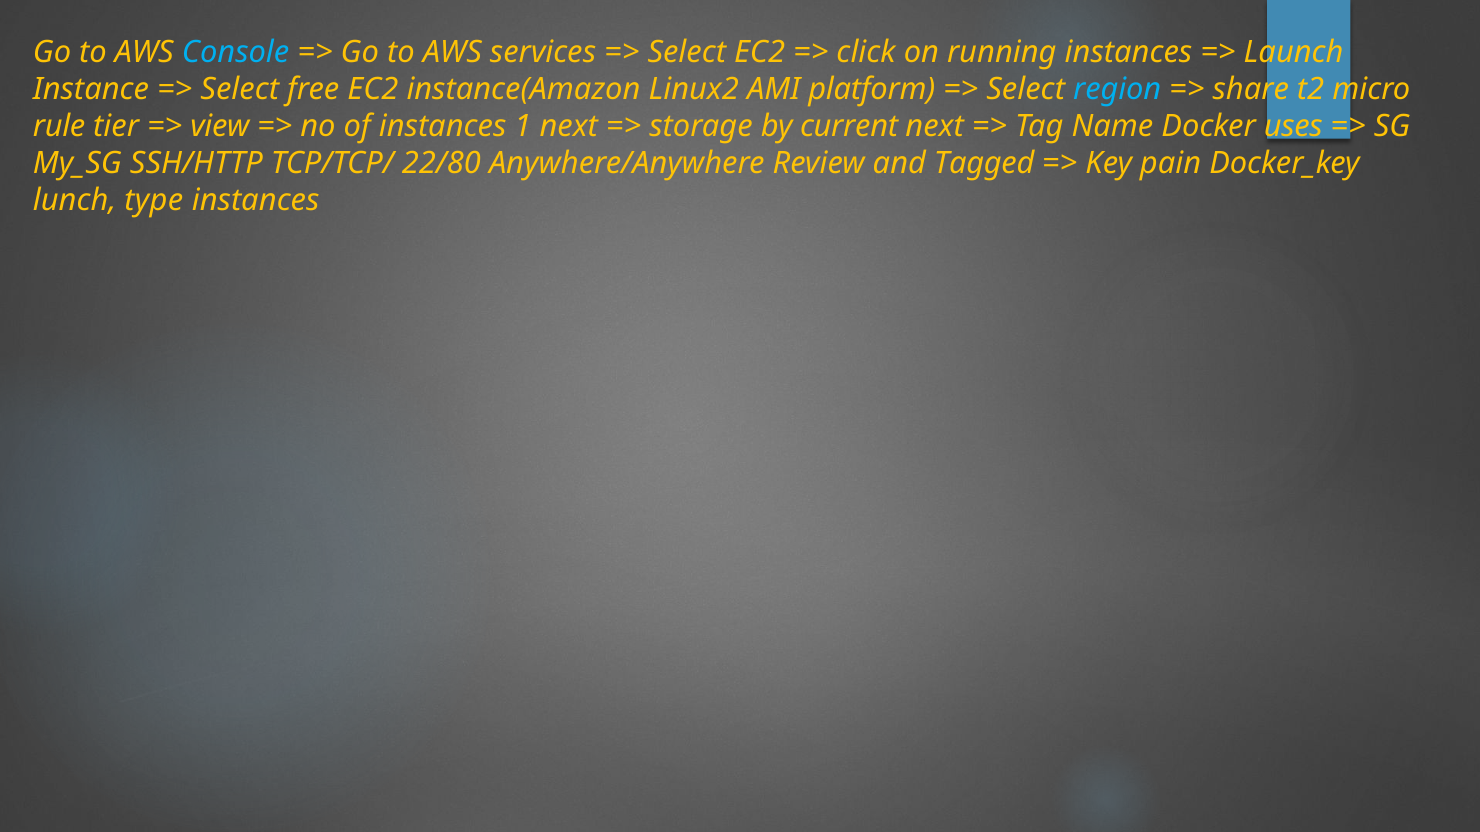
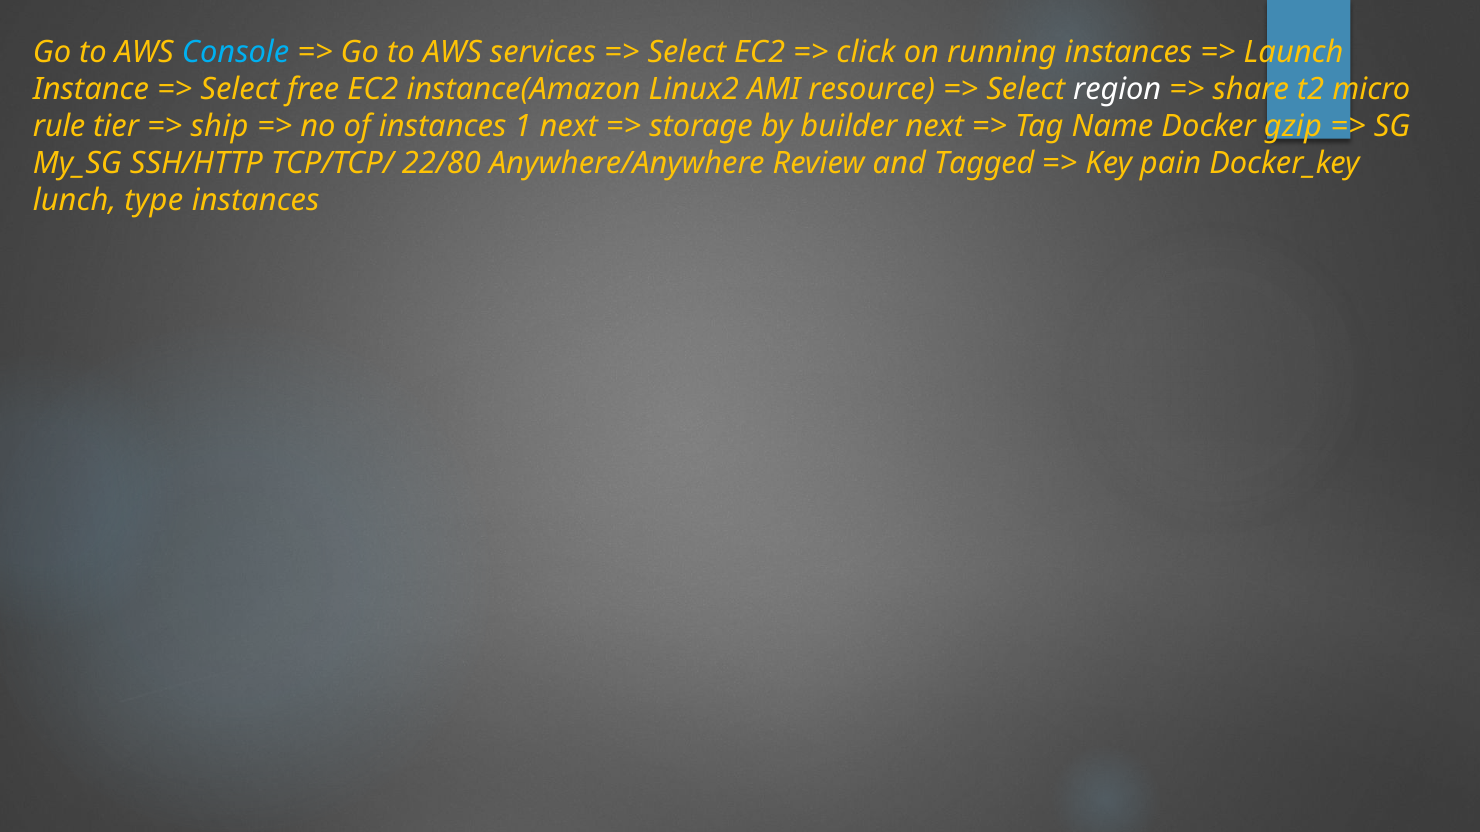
platform: platform -> resource
region colour: light blue -> white
view: view -> ship
current: current -> builder
uses: uses -> gzip
